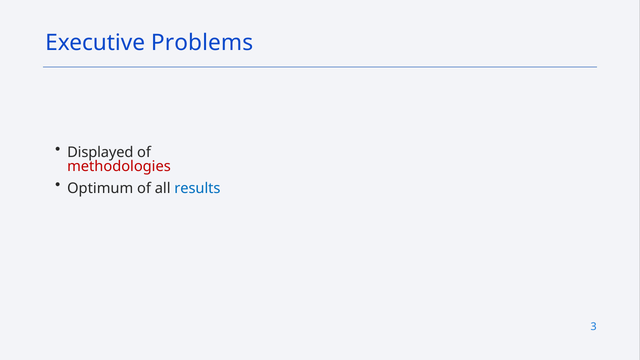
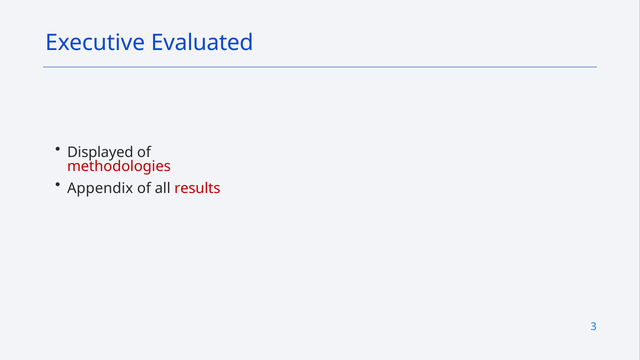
Problems: Problems -> Evaluated
Optimum: Optimum -> Appendix
results colour: blue -> red
